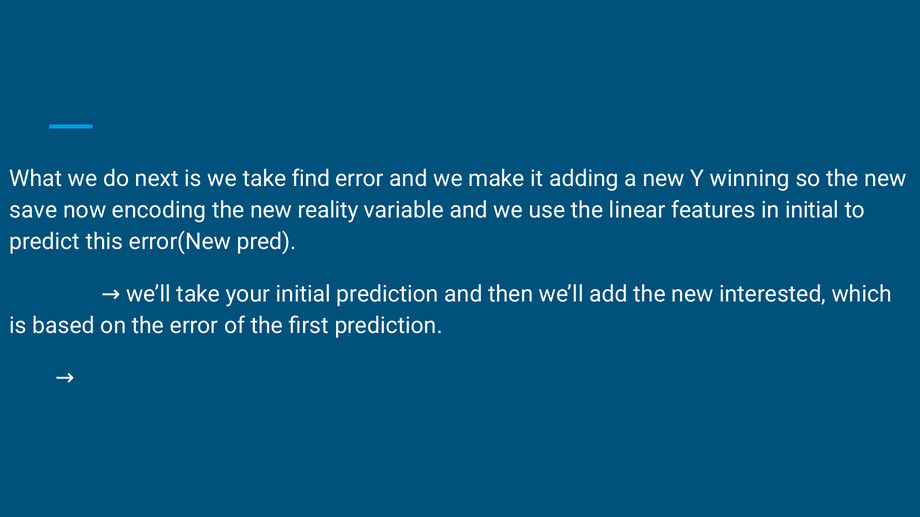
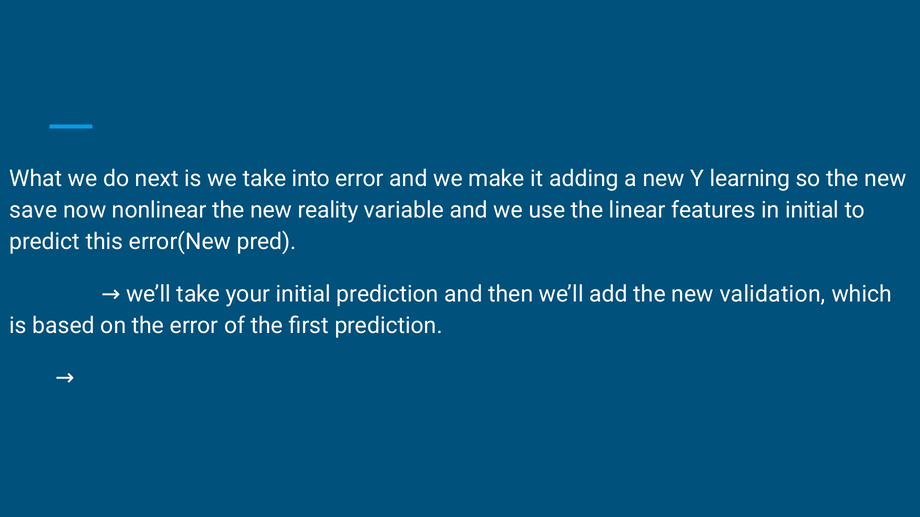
find: find -> into
winning: winning -> learning
encoding: encoding -> nonlinear
interested: interested -> validation
